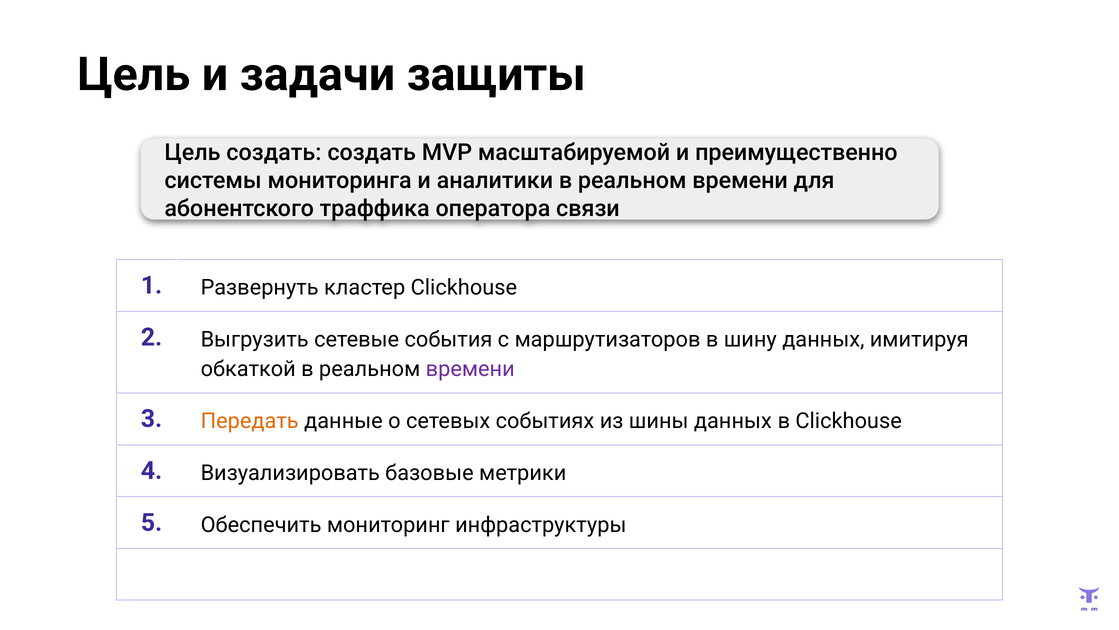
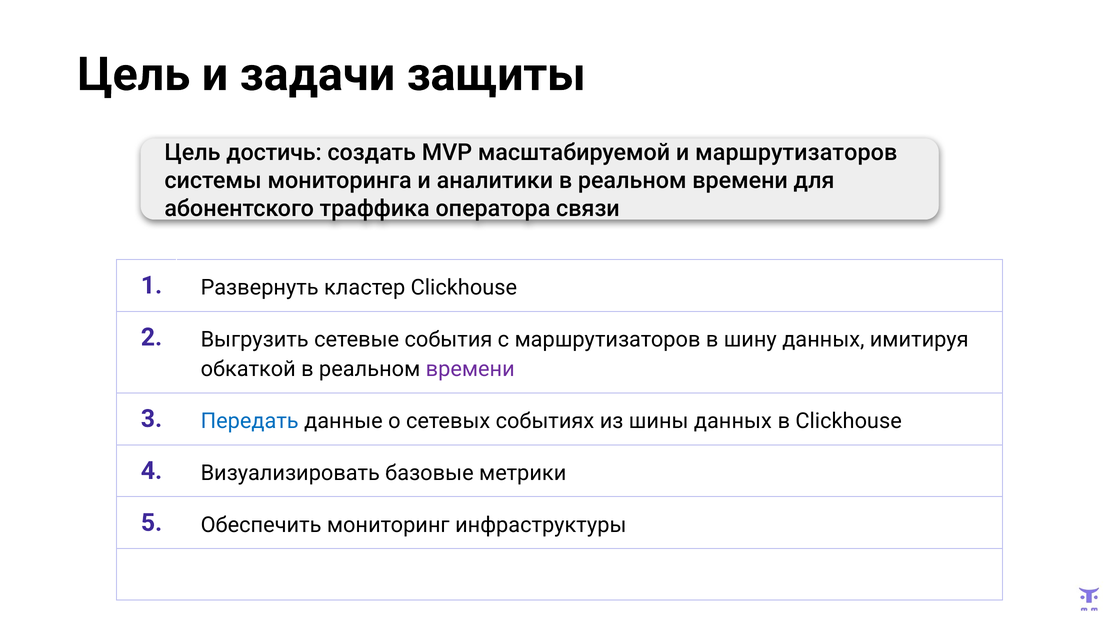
Цель создать: создать -> достичь
и преимущественно: преимущественно -> маршрутизаторов
Передать colour: orange -> blue
